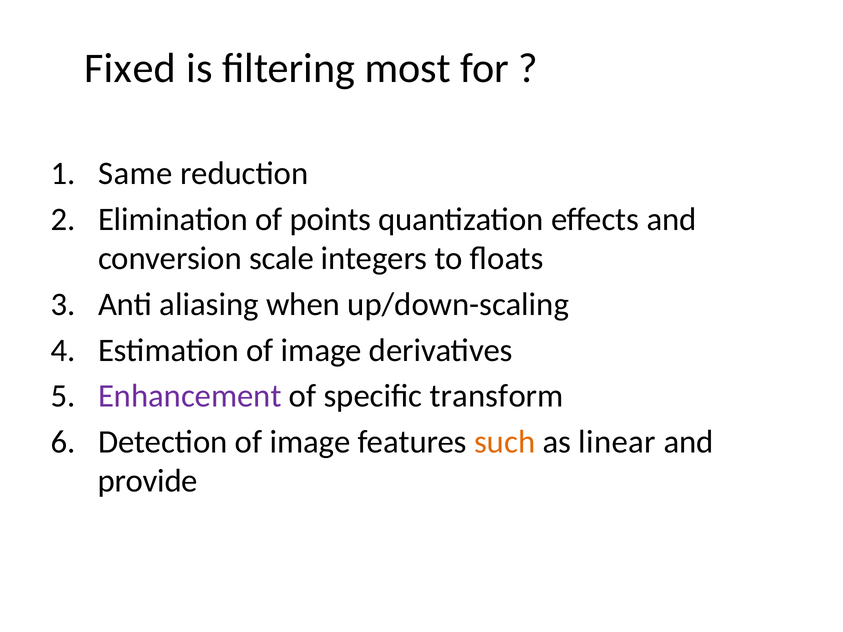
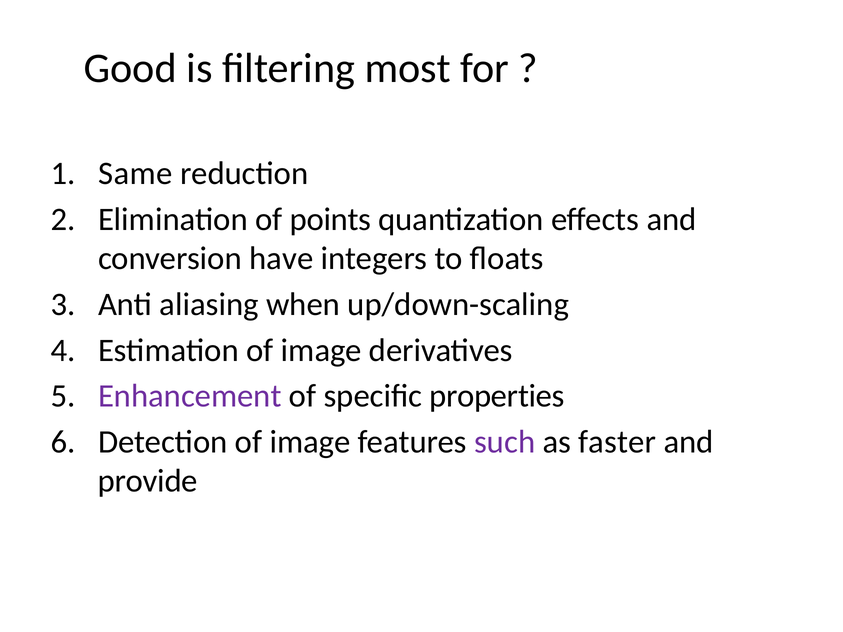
Fixed: Fixed -> Good
scale: scale -> have
transform: transform -> properties
such colour: orange -> purple
linear: linear -> faster
